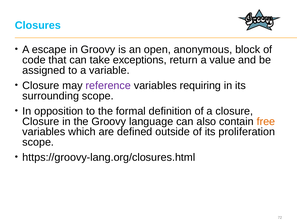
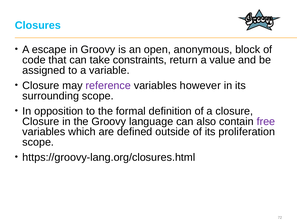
exceptions: exceptions -> constraints
requiring: requiring -> however
free colour: orange -> purple
